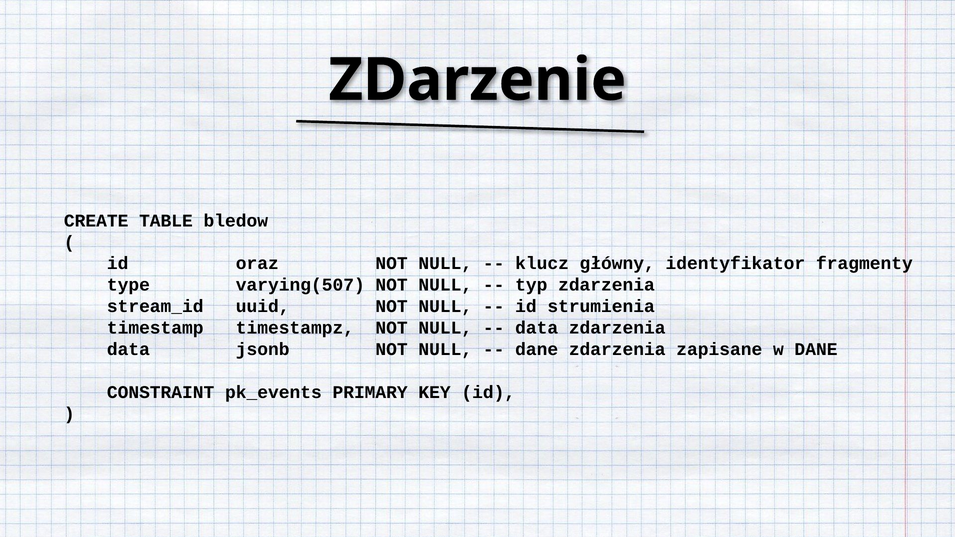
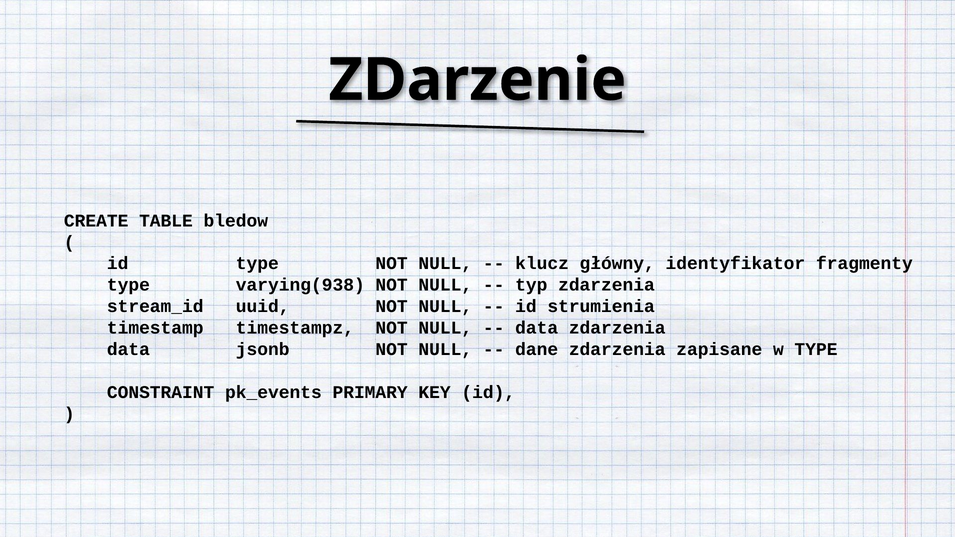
id oraz: oraz -> type
varying(507: varying(507 -> varying(938
w DANE: DANE -> TYPE
